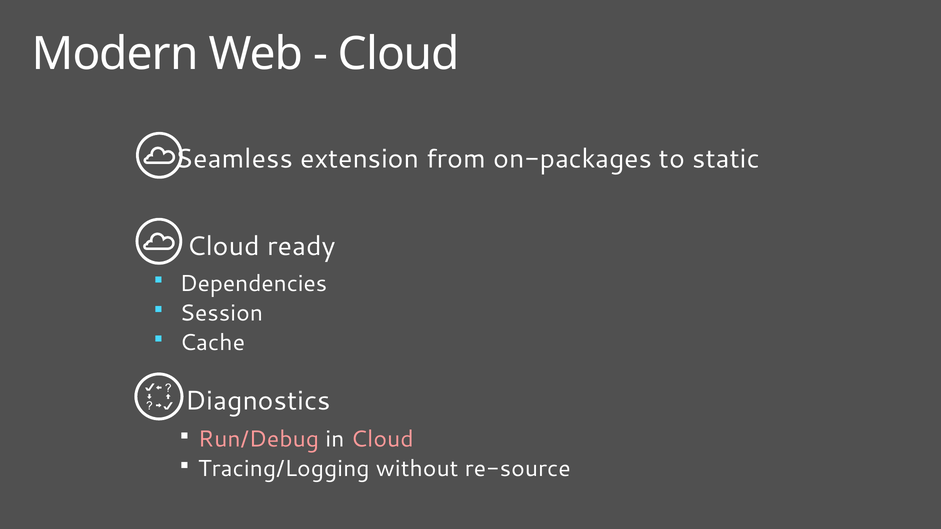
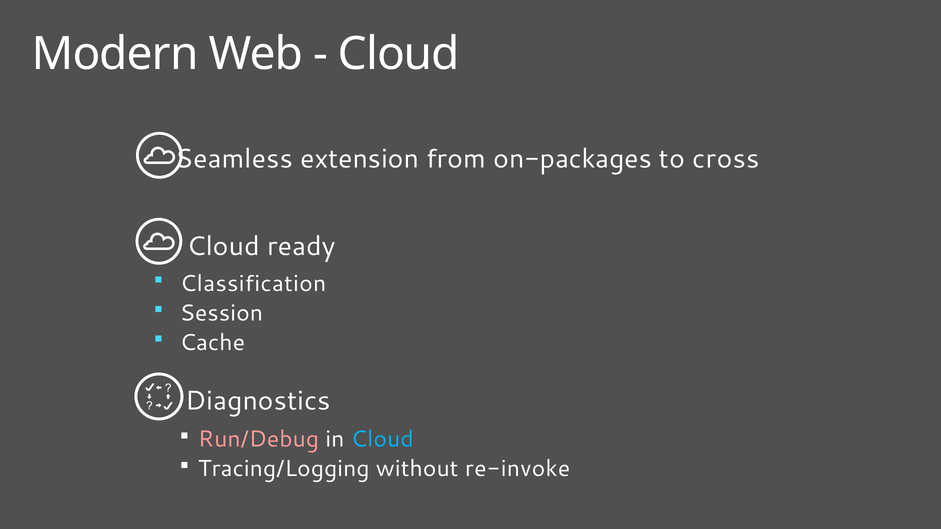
static: static -> cross
Dependencies: Dependencies -> Classification
Cloud at (382, 440) colour: pink -> light blue
re-source: re-source -> re-invoke
